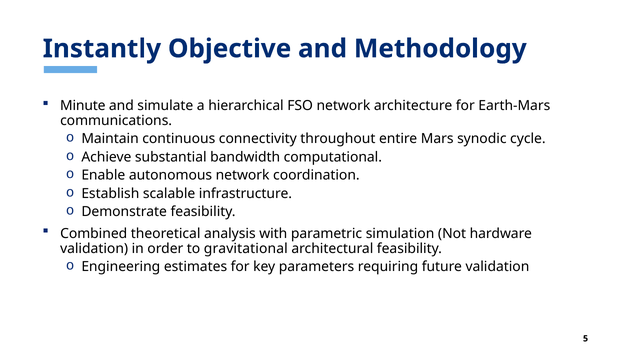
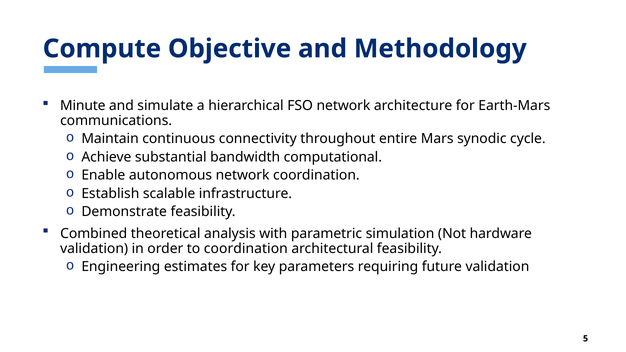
Instantly: Instantly -> Compute
to gravitational: gravitational -> coordination
